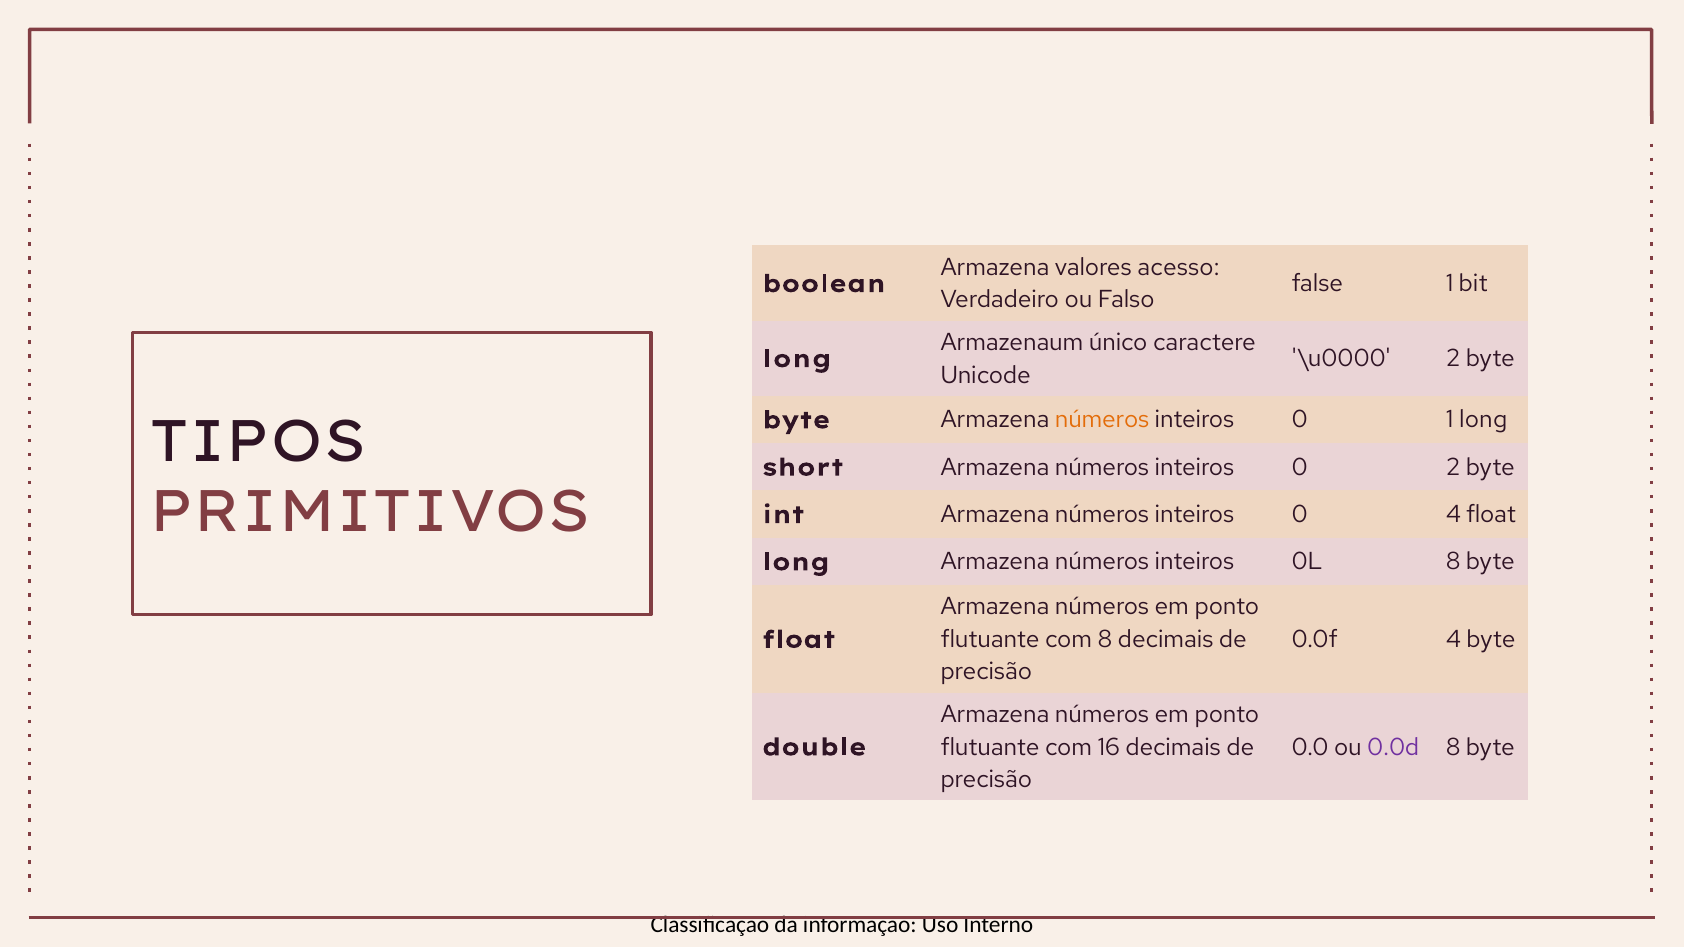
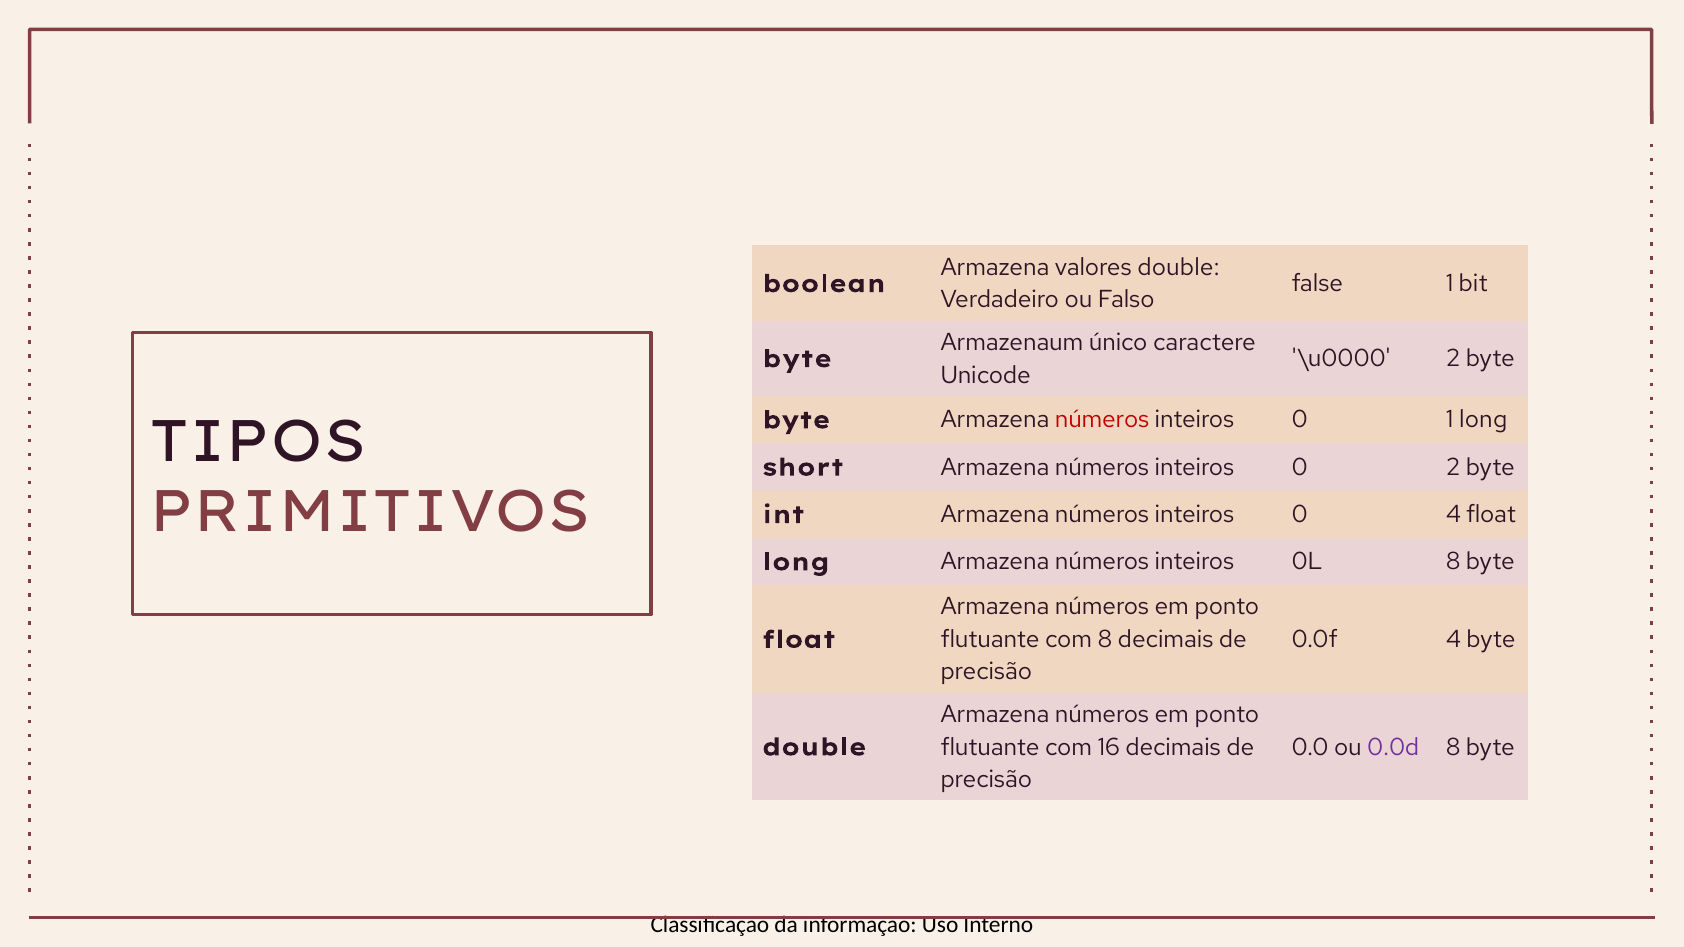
valores acesso: acesso -> double
long at (797, 359): long -> byte
números at (1102, 420) colour: orange -> red
